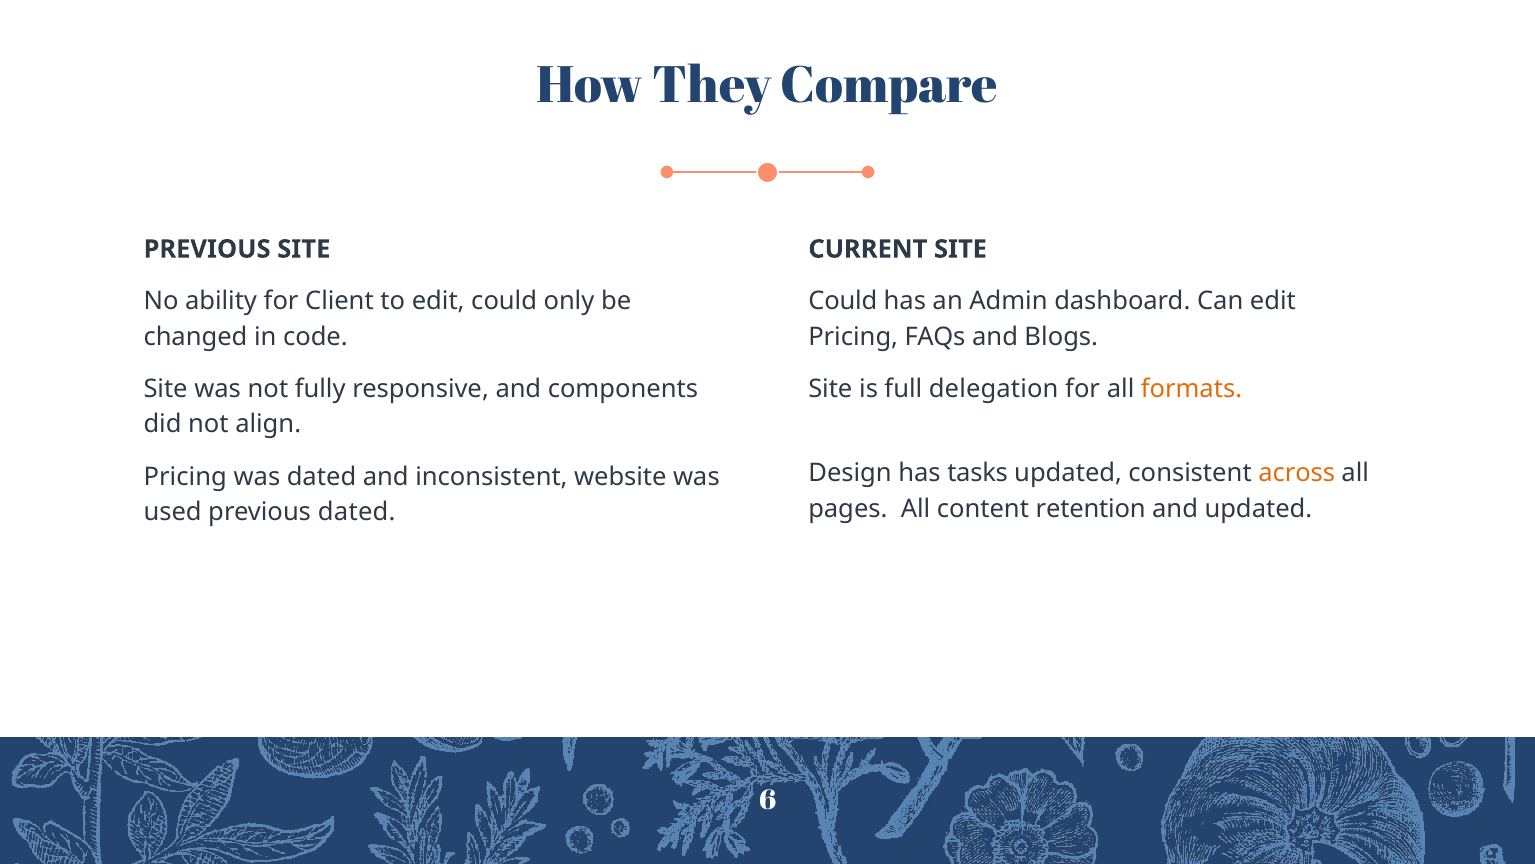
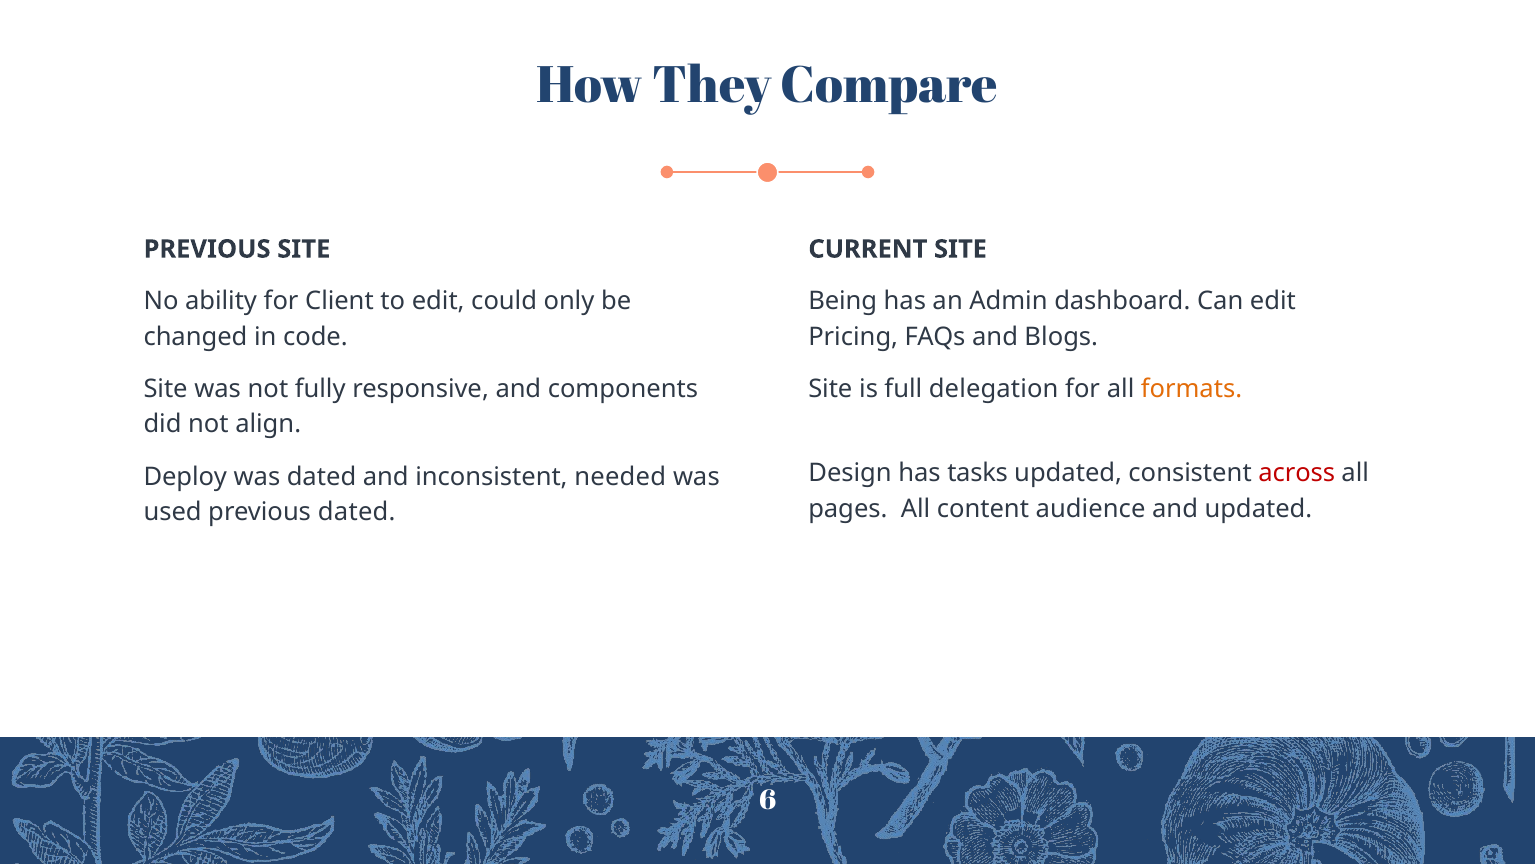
Could at (843, 301): Could -> Being
across colour: orange -> red
Pricing at (185, 477): Pricing -> Deploy
website: website -> needed
retention: retention -> audience
